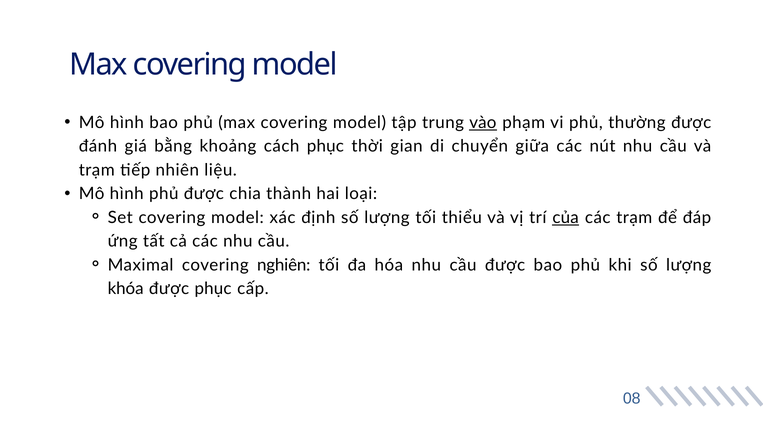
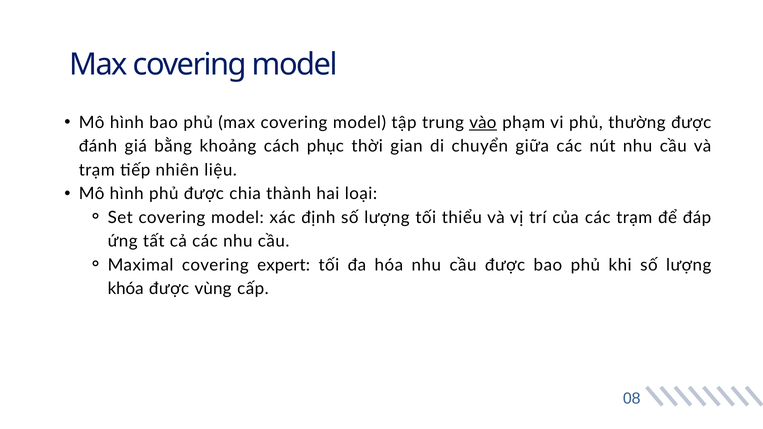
của underline: present -> none
nghiên: nghiên -> expert
được phục: phục -> vùng
